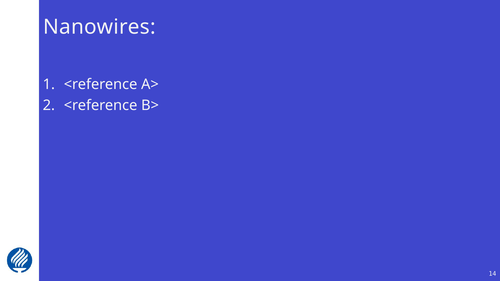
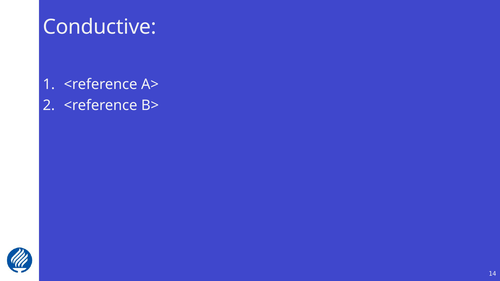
Nanowires: Nanowires -> Conductive
